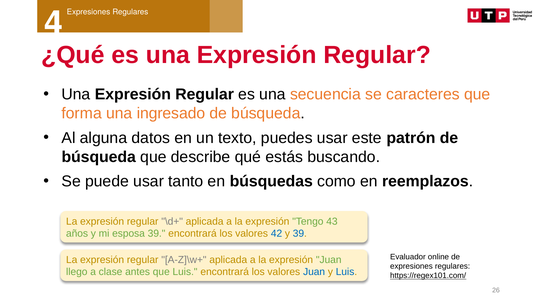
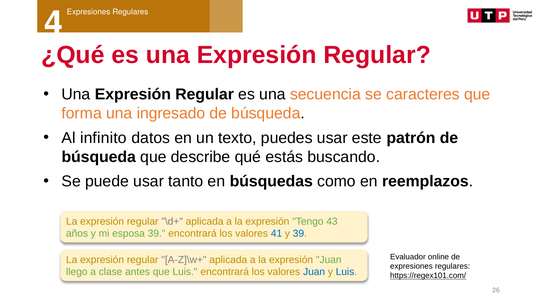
alguna: alguna -> infinito
42: 42 -> 41
